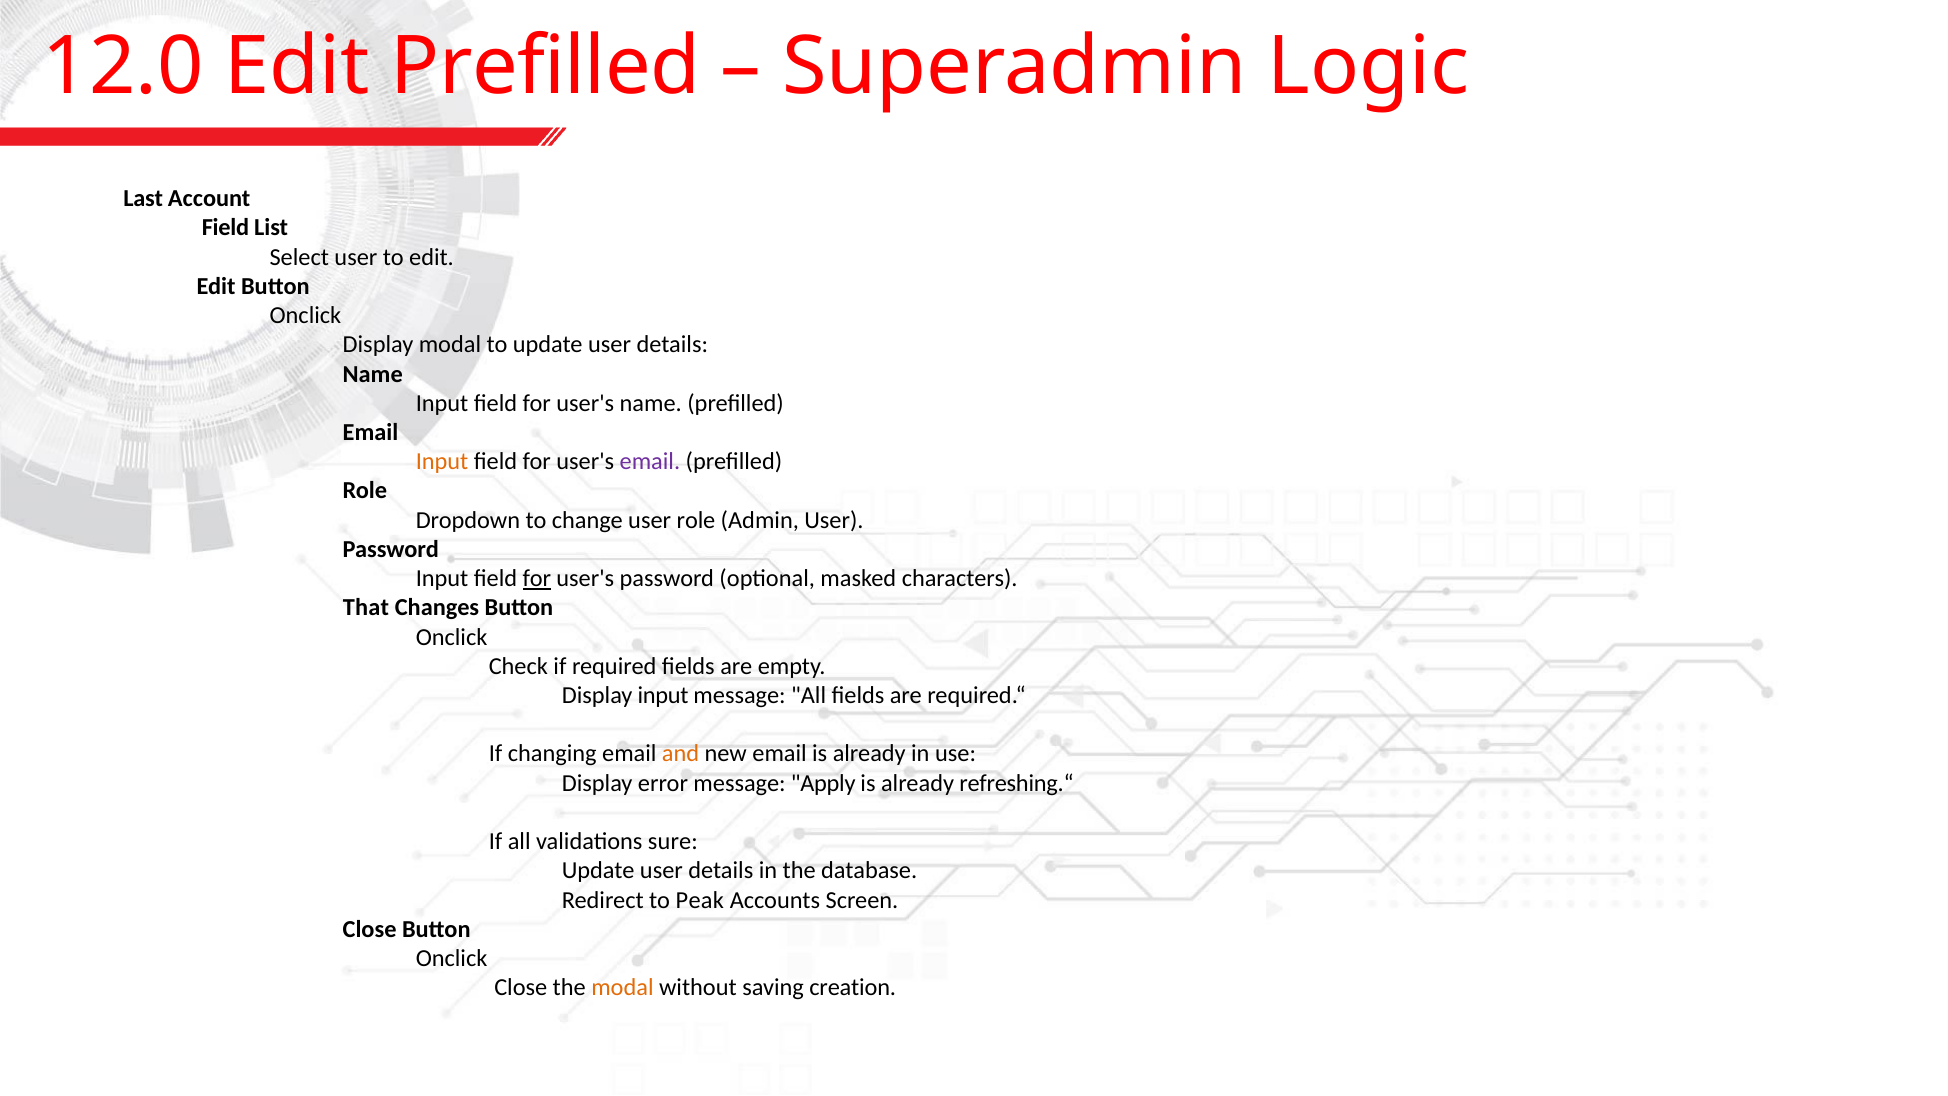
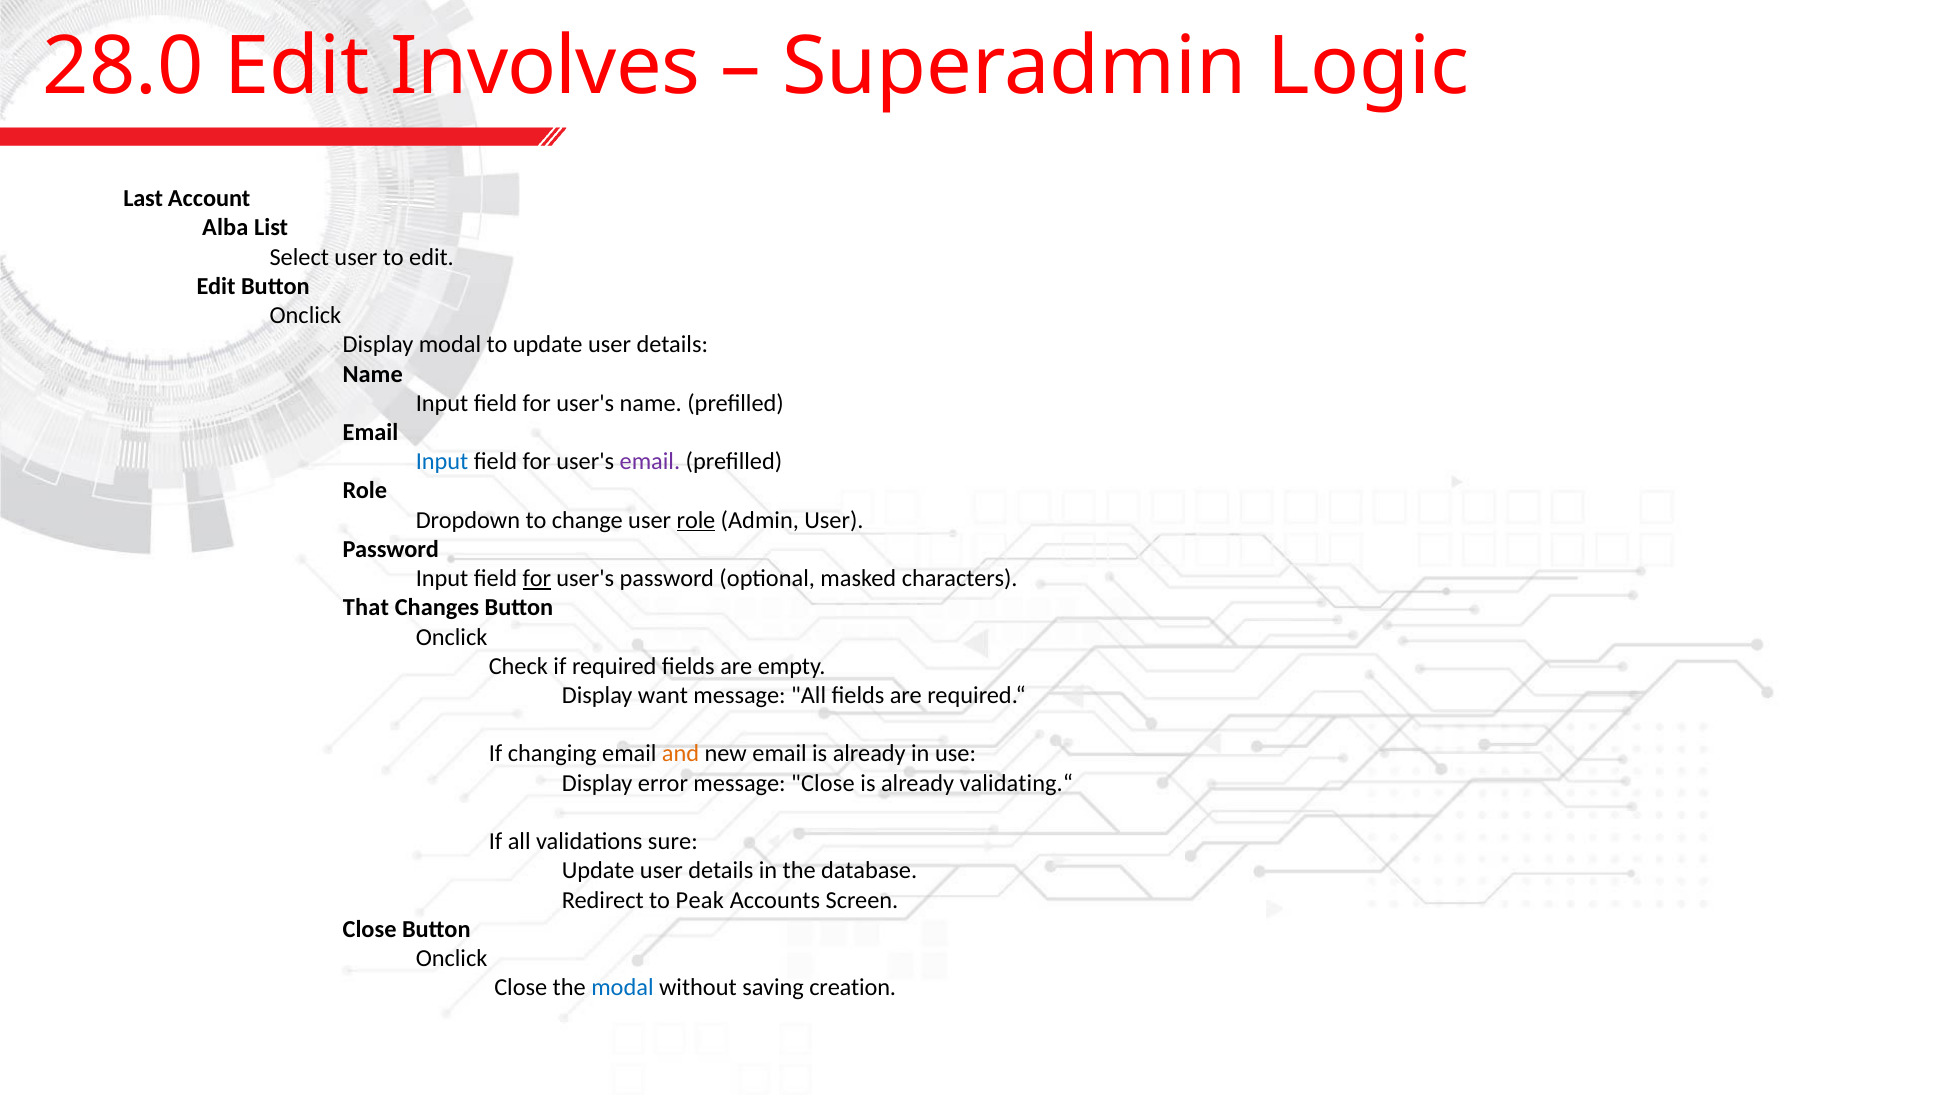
12.0: 12.0 -> 28.0
Edit Prefilled: Prefilled -> Involves
Field at (225, 228): Field -> Alba
Input at (442, 462) colour: orange -> blue
role at (696, 520) underline: none -> present
Display input: input -> want
message Apply: Apply -> Close
refreshing.“: refreshing.“ -> validating.“
modal at (622, 988) colour: orange -> blue
